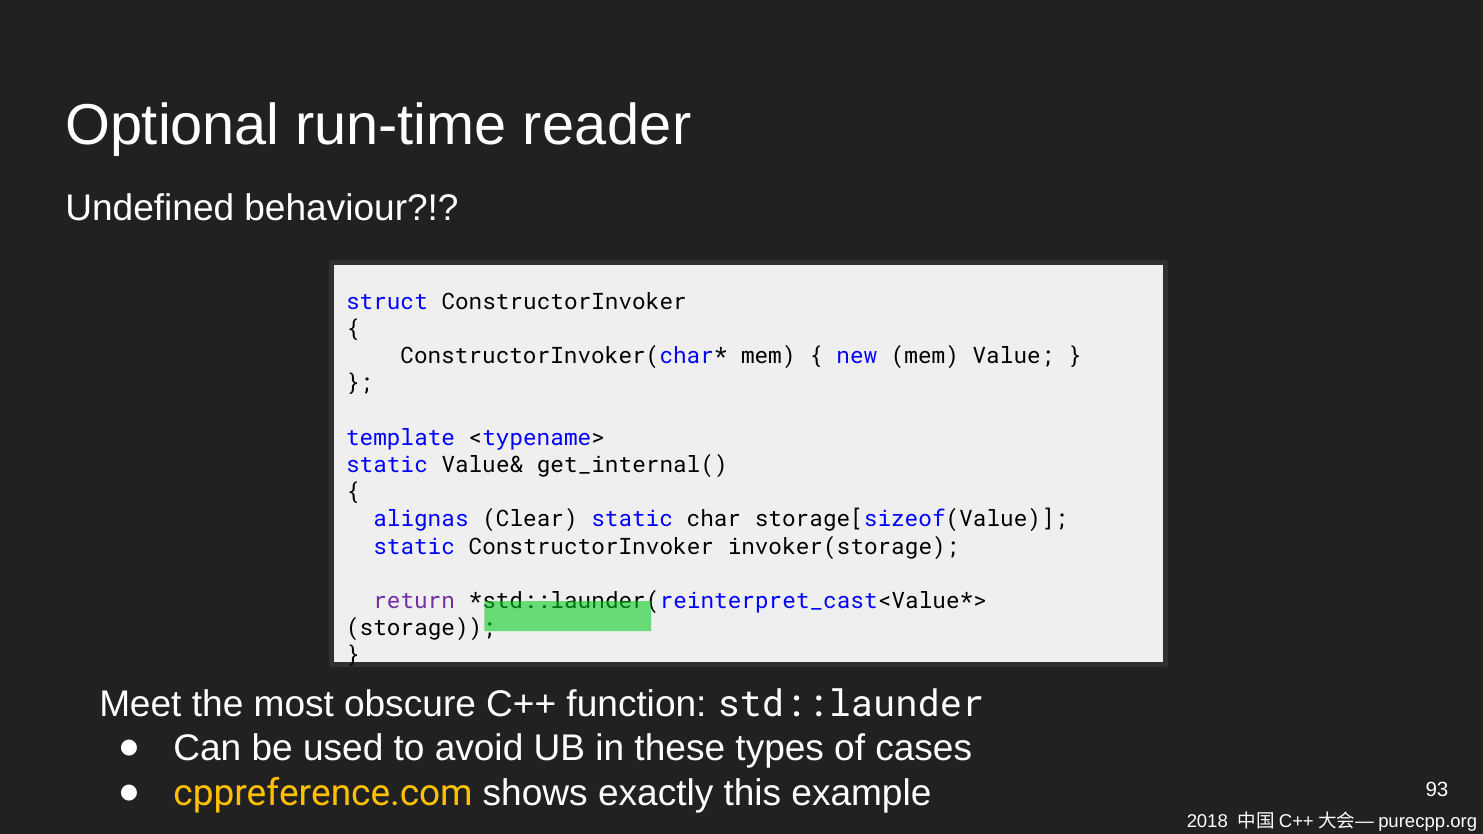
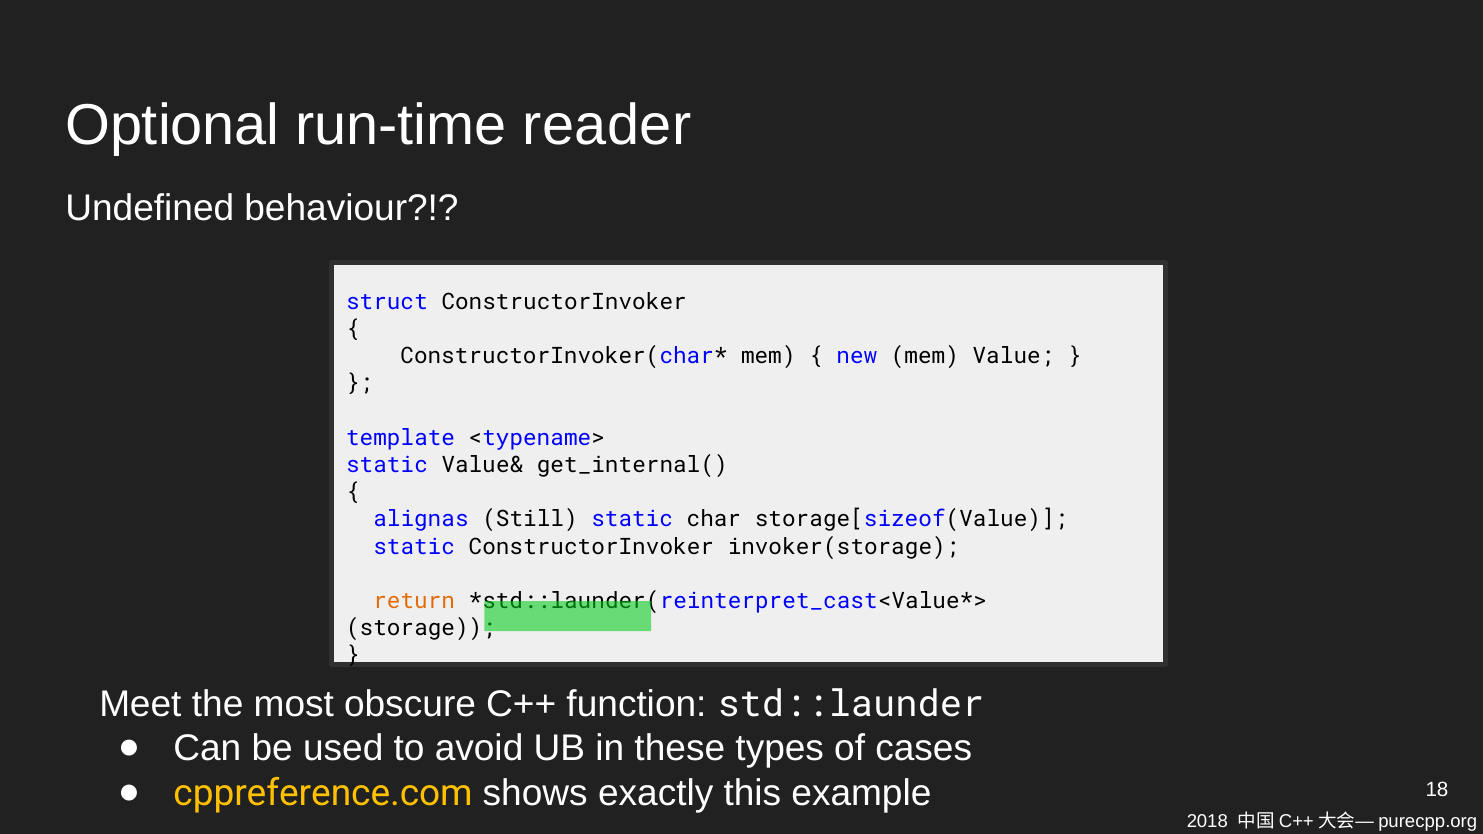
Clear: Clear -> Still
return colour: purple -> orange
93: 93 -> 18
